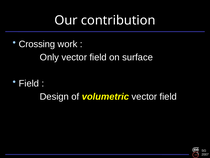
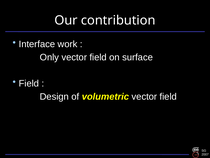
Crossing: Crossing -> Interface
